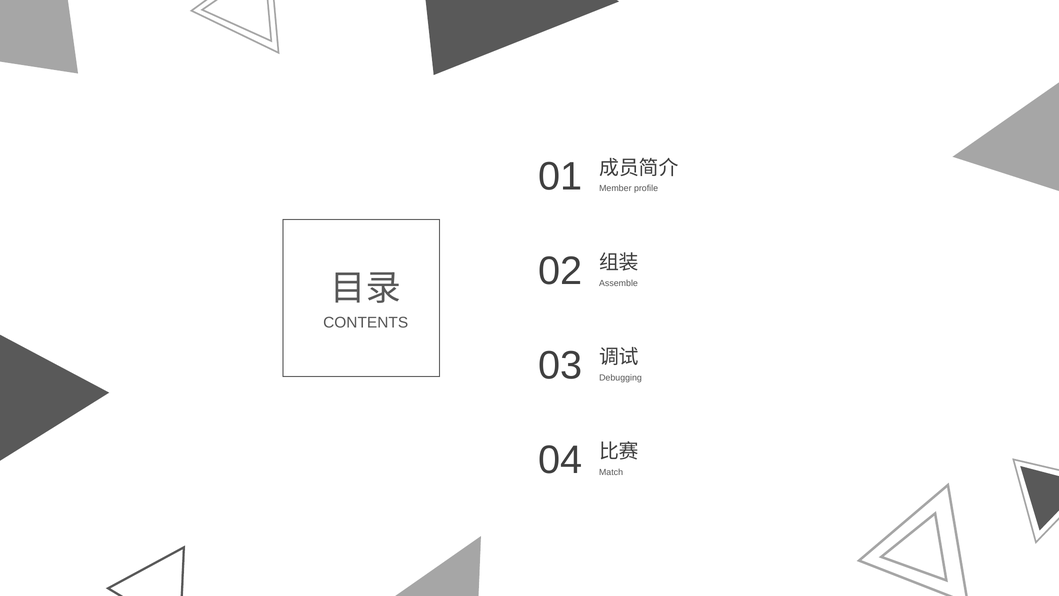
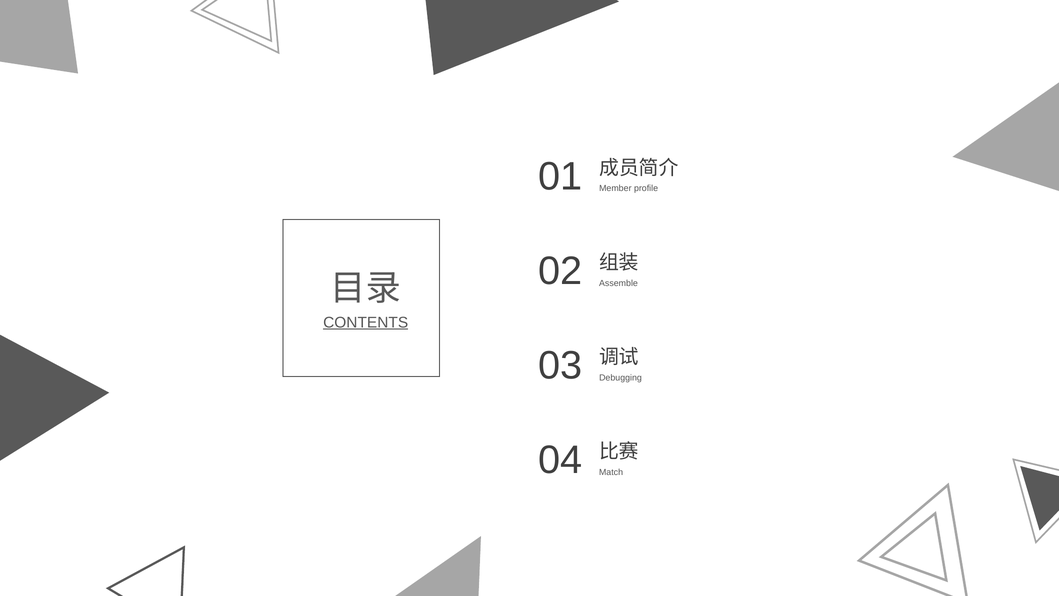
CONTENTS underline: none -> present
